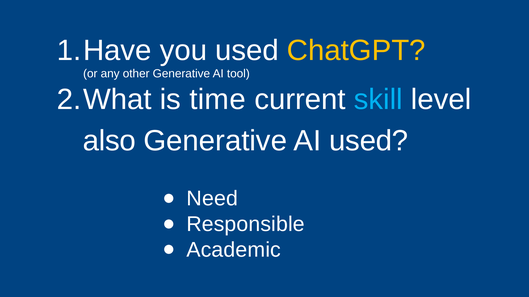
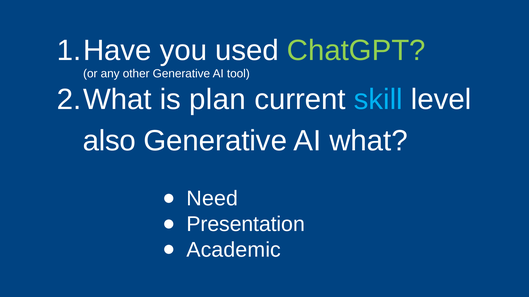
ChatGPT colour: yellow -> light green
time: time -> plan
AI used: used -> what
Responsible: Responsible -> Presentation
